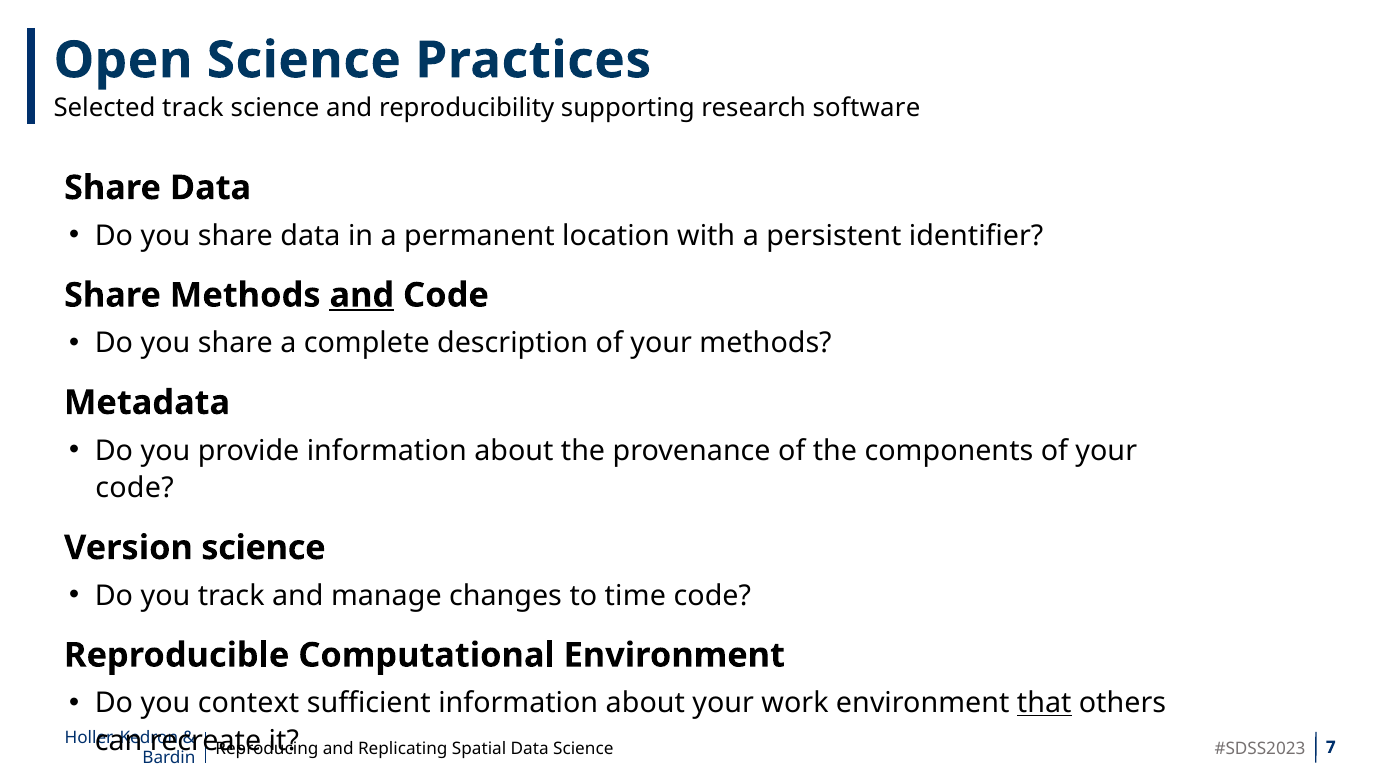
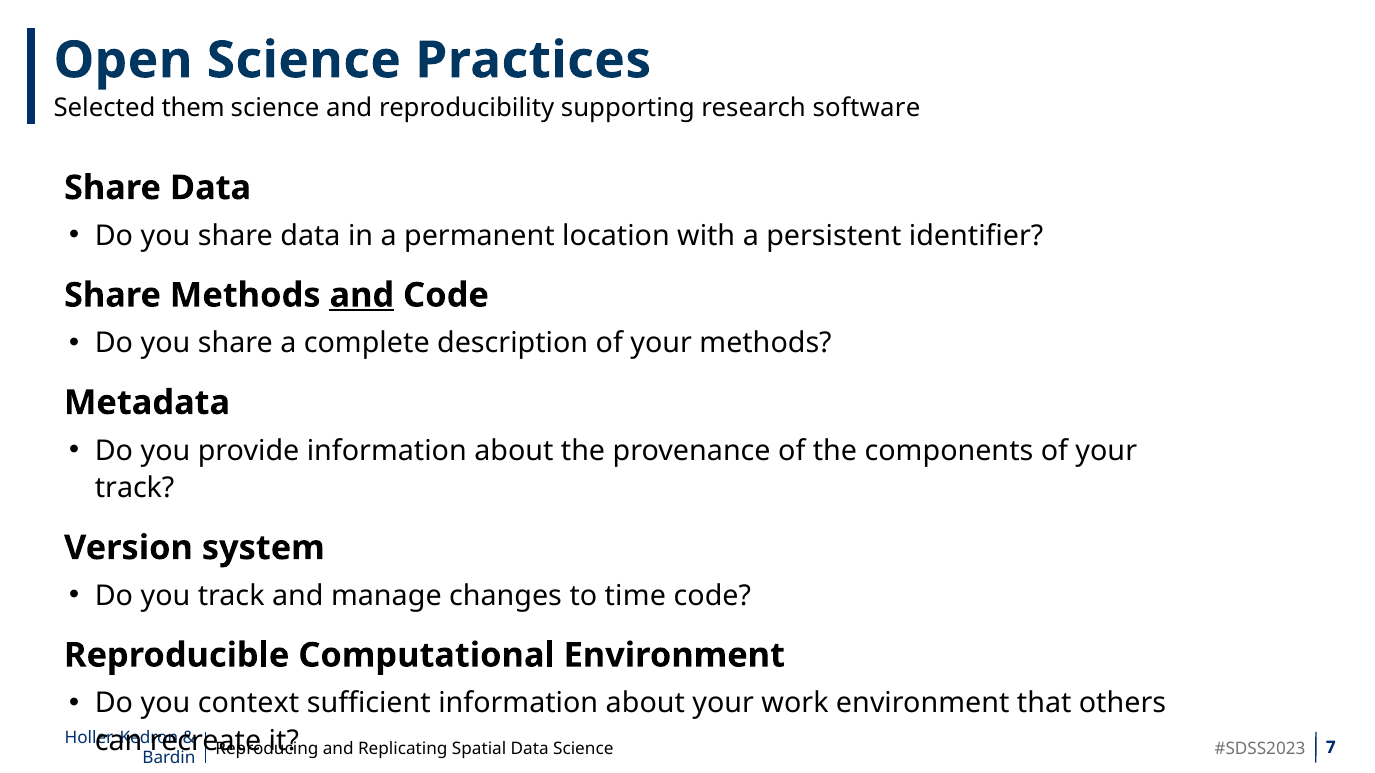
Selected track: track -> them
code at (135, 489): code -> track
Version science: science -> system
that underline: present -> none
